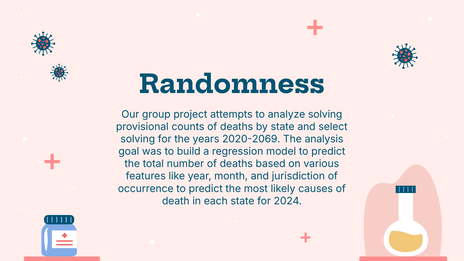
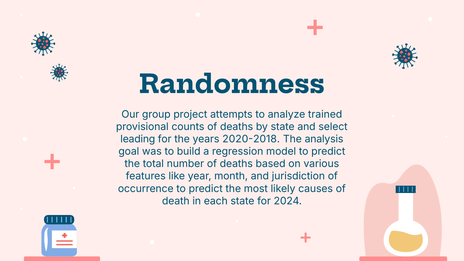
analyze solving: solving -> trained
solving at (138, 139): solving -> leading
2020-2069: 2020-2069 -> 2020-2018
